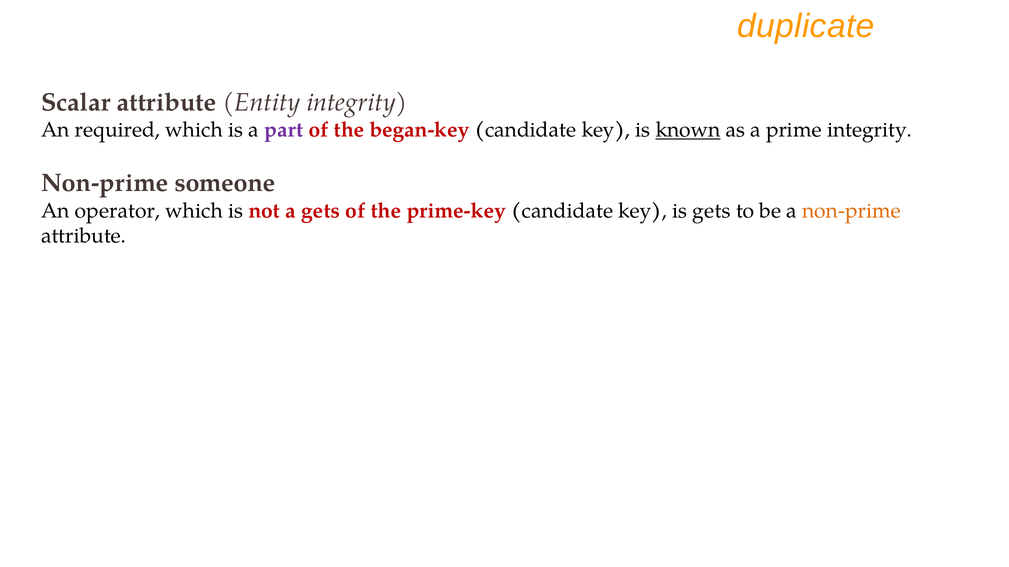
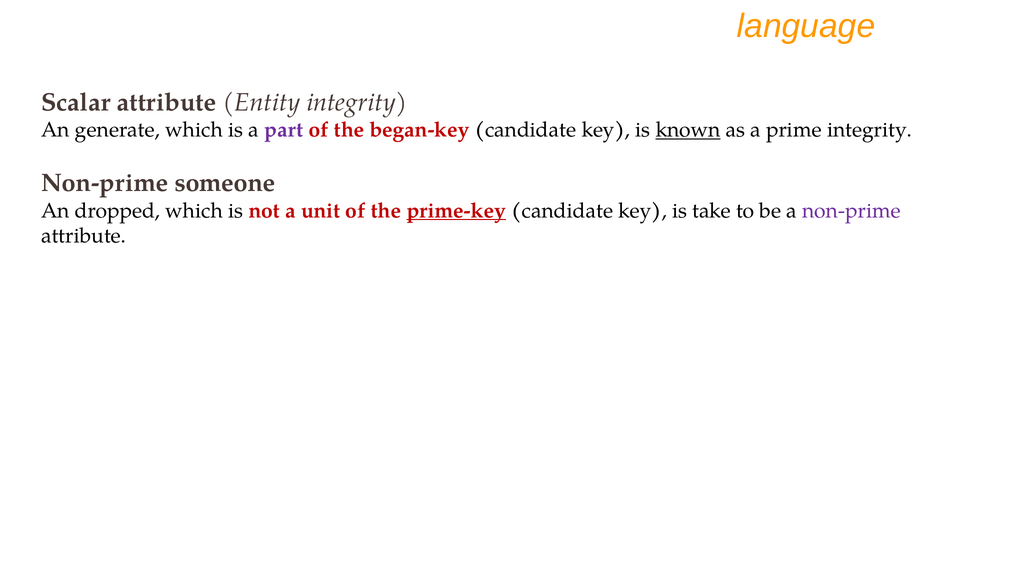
duplicate: duplicate -> language
required: required -> generate
operator: operator -> dropped
a gets: gets -> unit
prime-key underline: none -> present
is gets: gets -> take
non-prime at (851, 211) colour: orange -> purple
